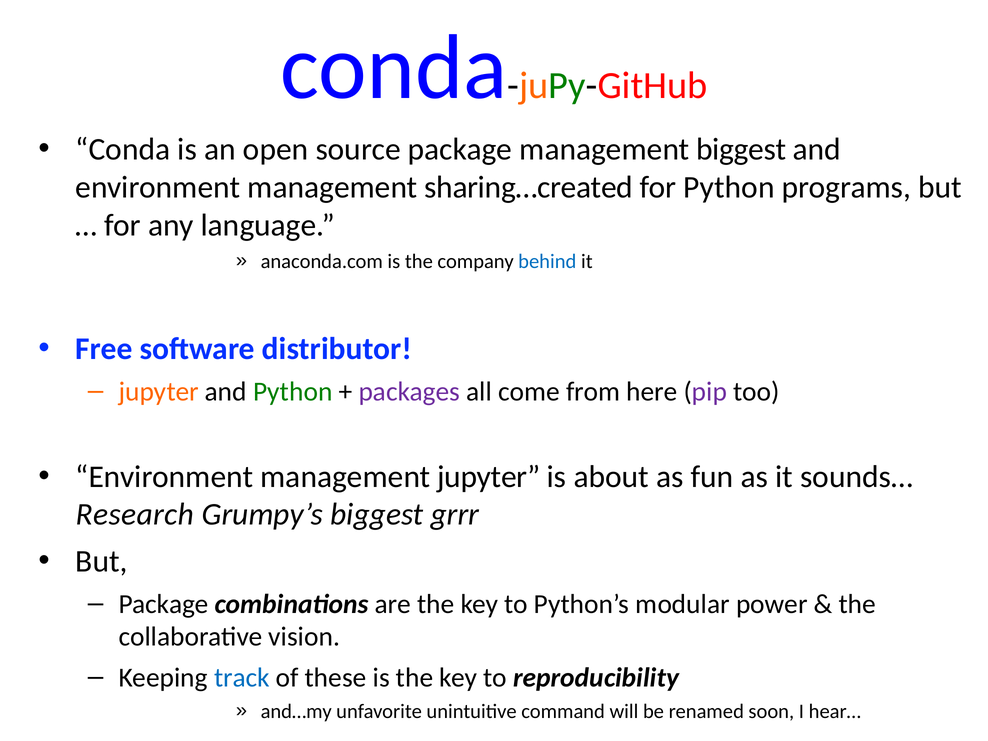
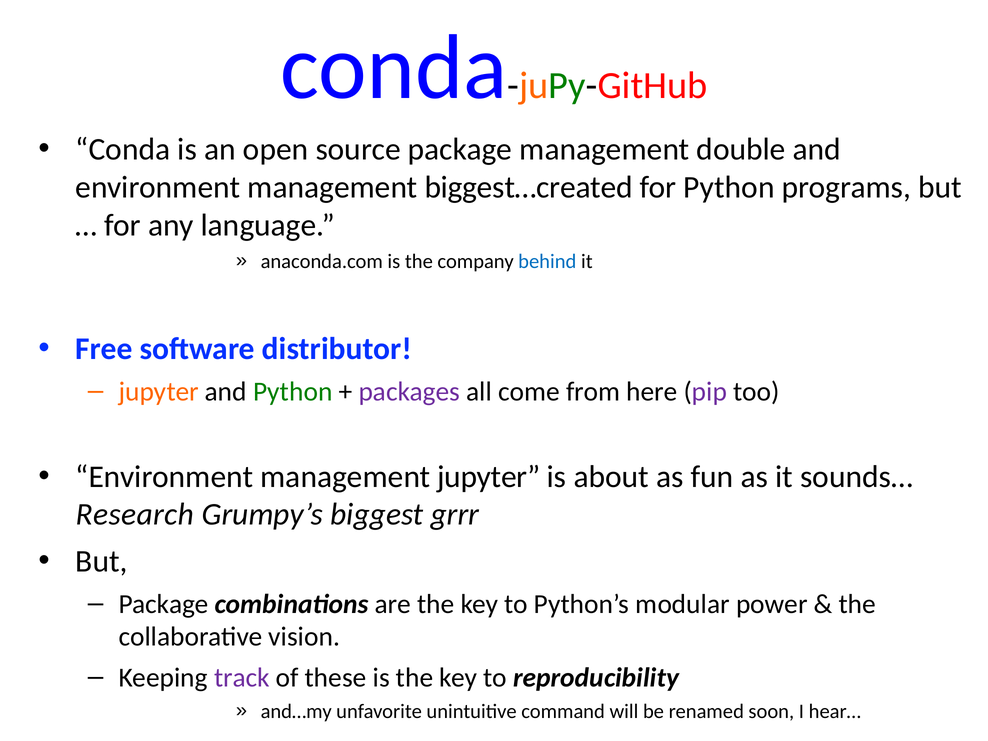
management biggest: biggest -> double
sharing…created: sharing…created -> biggest…created
track colour: blue -> purple
